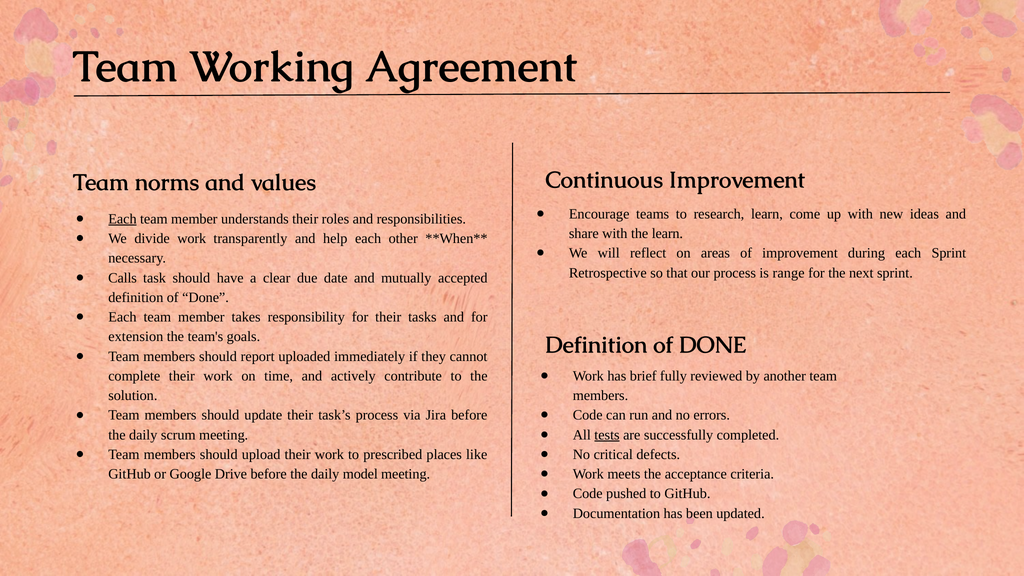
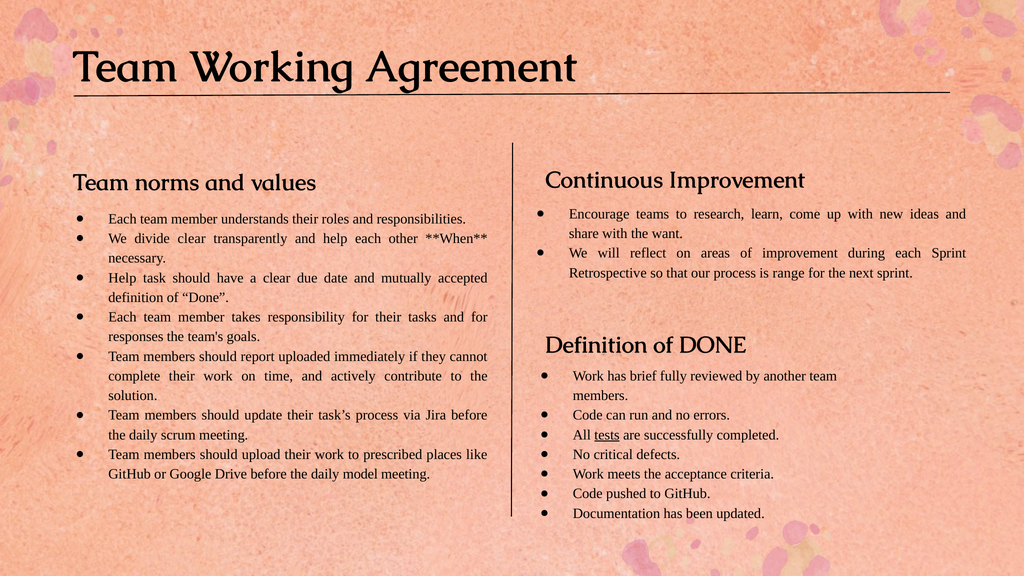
Each at (122, 219) underline: present -> none
the learn: learn -> want
divide work: work -> clear
Calls at (123, 278): Calls -> Help
extension: extension -> responses
